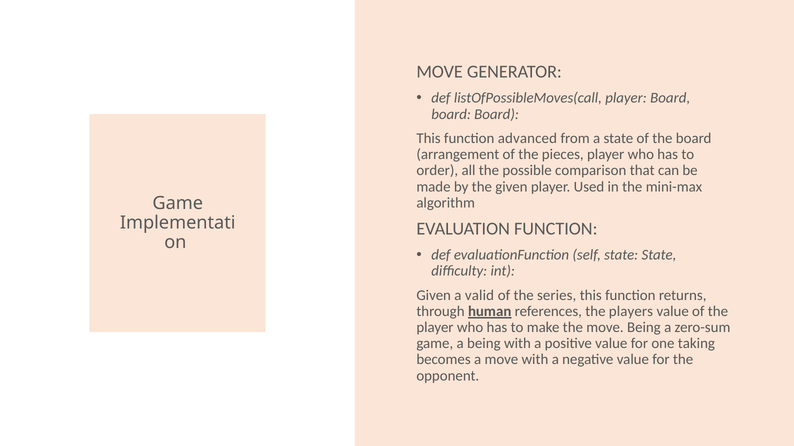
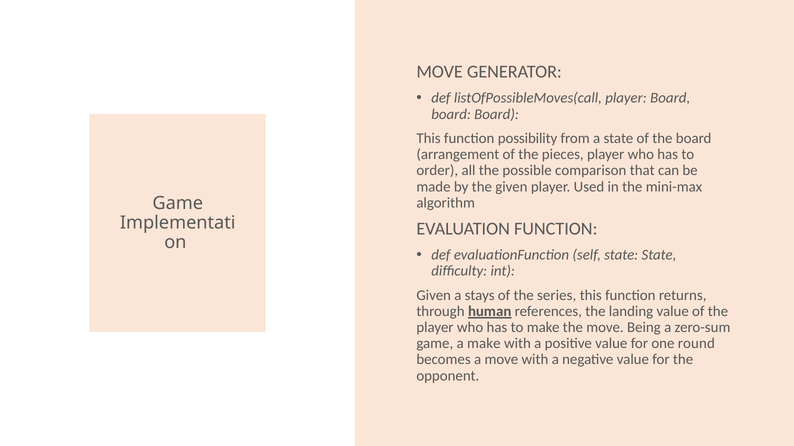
advanced: advanced -> possibility
valid: valid -> stays
players: players -> landing
a being: being -> make
taking: taking -> round
